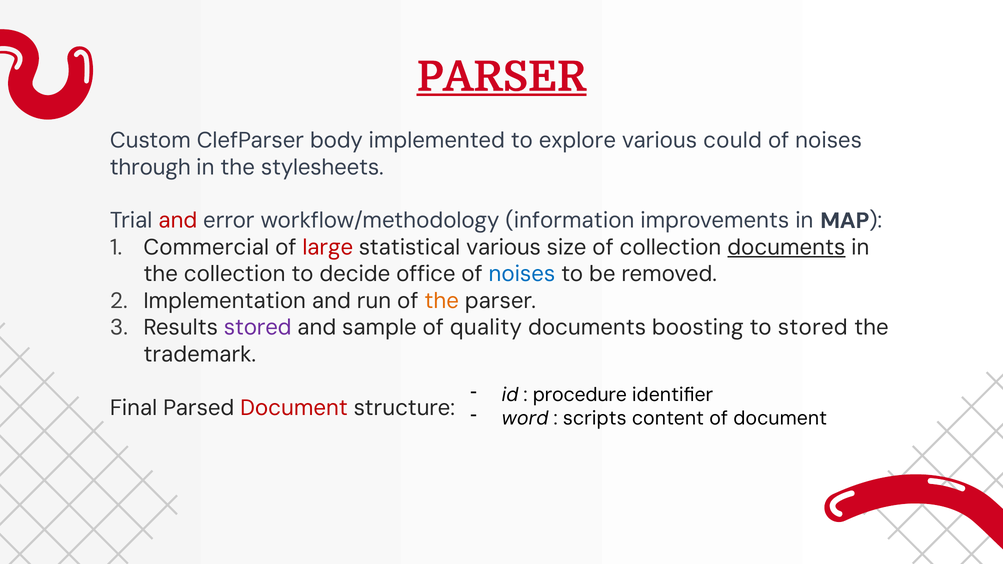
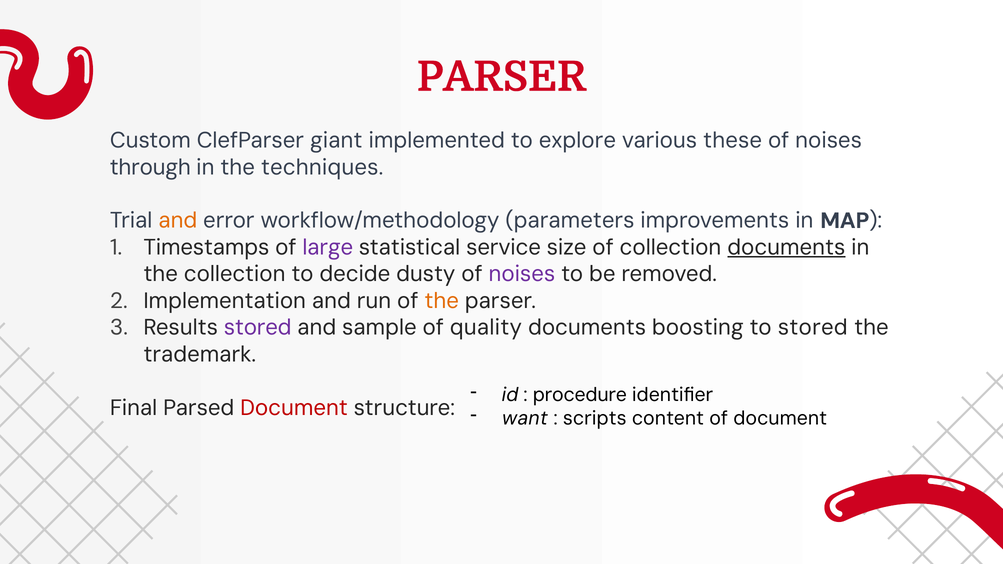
PARSER at (502, 77) underline: present -> none
body: body -> giant
could: could -> these
stylesheets: stylesheets -> techniques
and at (178, 221) colour: red -> orange
information: information -> parameters
Commercial: Commercial -> Timestamps
large colour: red -> purple
statistical various: various -> service
office: office -> dusty
noises at (522, 274) colour: blue -> purple
word: word -> want
